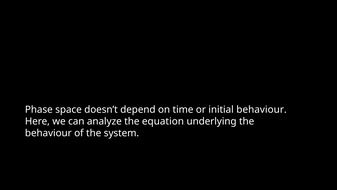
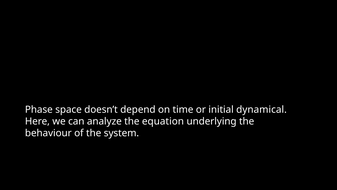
initial behaviour: behaviour -> dynamical
